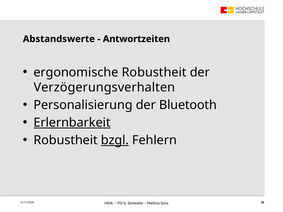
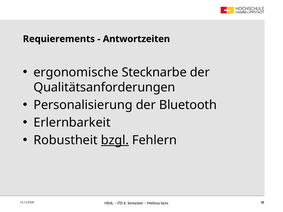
Abstandswerte: Abstandswerte -> Requierements
ergonomische Robustheit: Robustheit -> Stecknarbe
Verzögerungsverhalten: Verzögerungsverhalten -> Qualitätsanforderungen
Erlernbarkeit underline: present -> none
